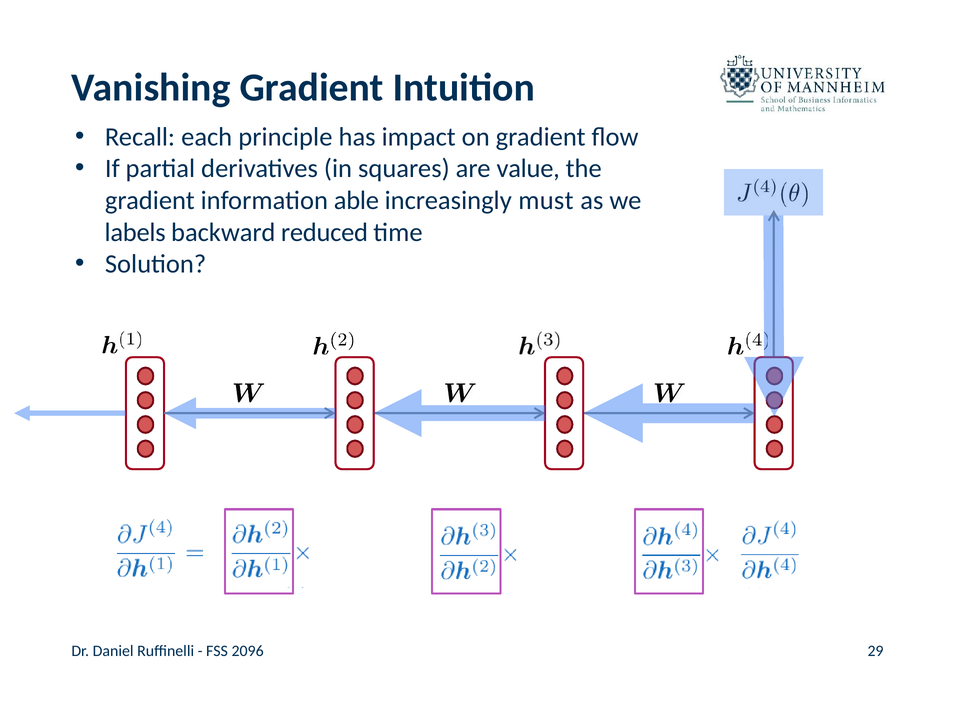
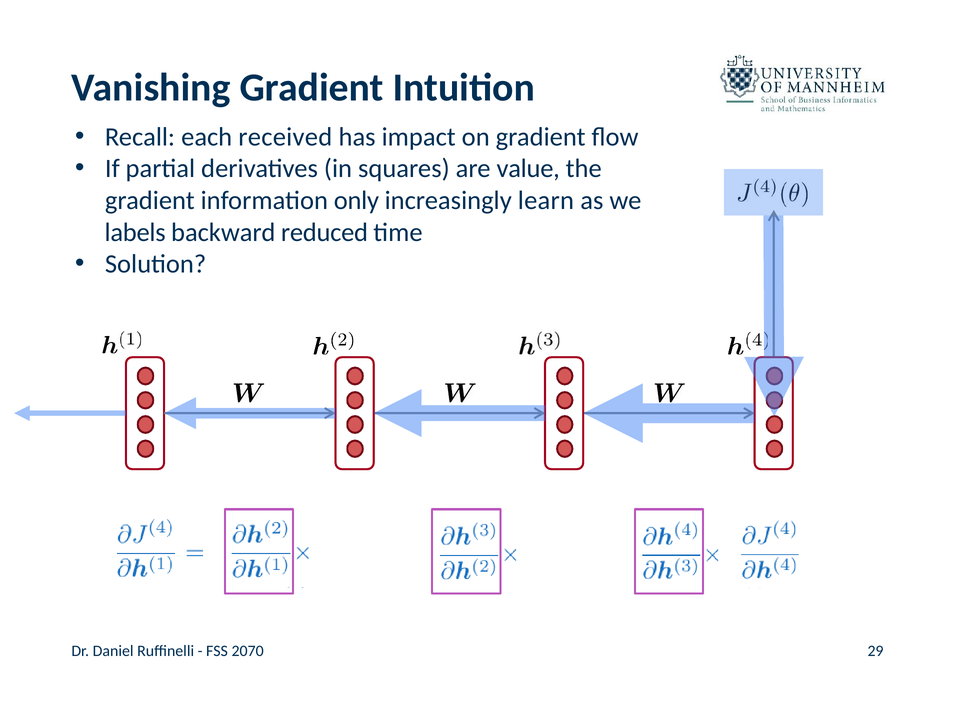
principle: principle -> received
able: able -> only
must: must -> learn
2096: 2096 -> 2070
